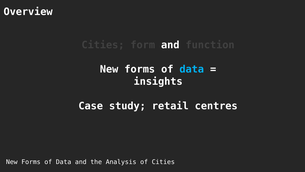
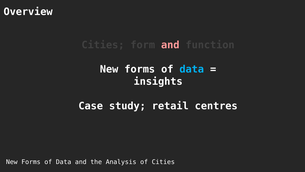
and at (170, 45) colour: white -> pink
